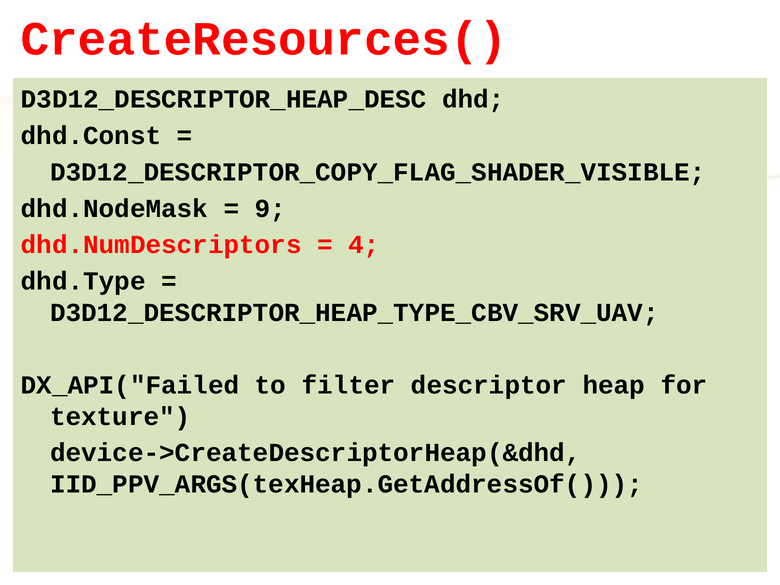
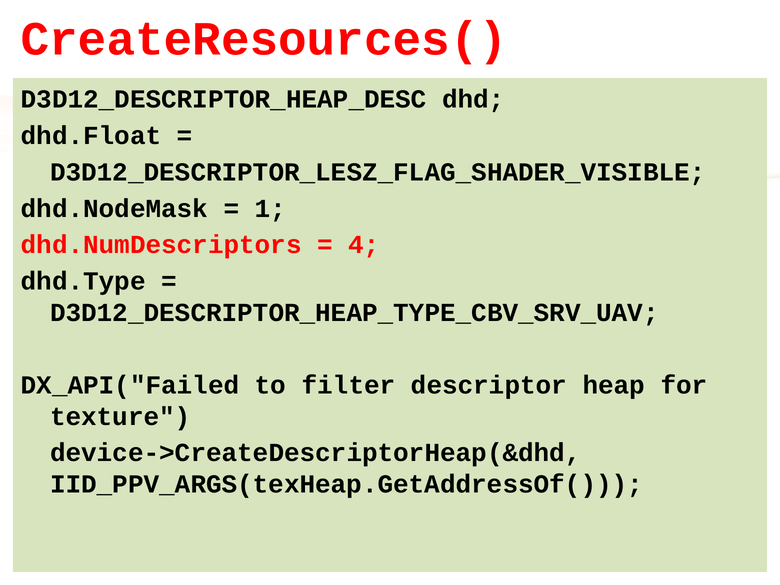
dhd.Const: dhd.Const -> dhd.Float
D3D12_DESCRIPTOR_COPY_FLAG_SHADER_VISIBLE: D3D12_DESCRIPTOR_COPY_FLAG_SHADER_VISIBLE -> D3D12_DESCRIPTOR_LESZ_FLAG_SHADER_VISIBLE
9: 9 -> 1
